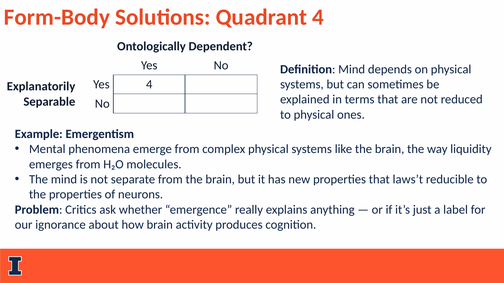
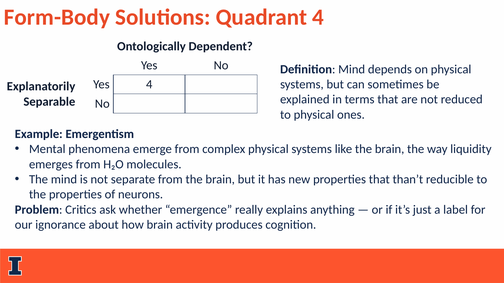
laws’t: laws’t -> than’t
